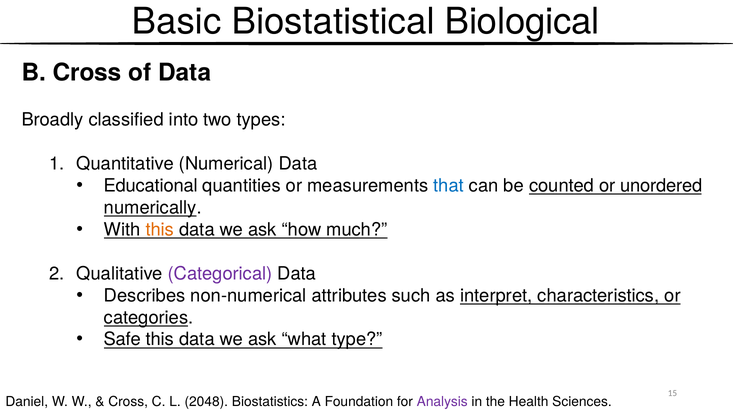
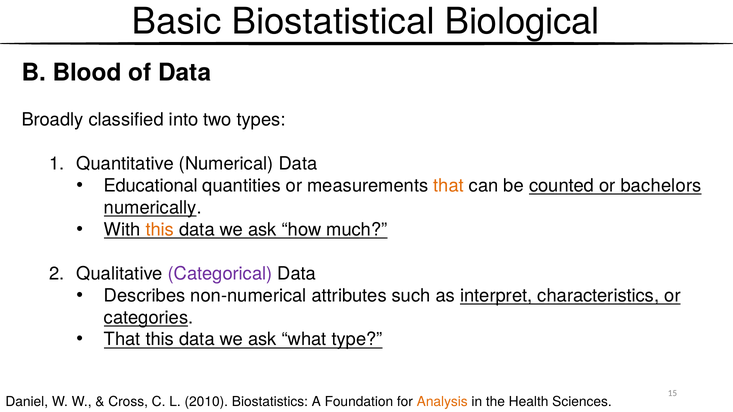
B Cross: Cross -> Blood
that at (449, 186) colour: blue -> orange
unordered: unordered -> bachelors
Safe at (122, 340): Safe -> That
2048: 2048 -> 2010
Analysis colour: purple -> orange
